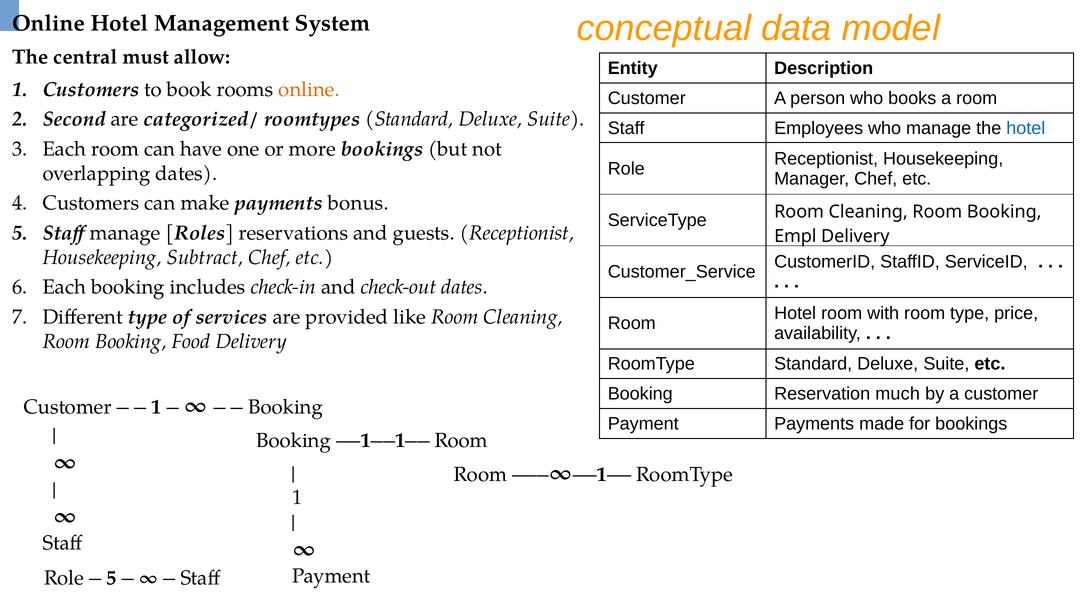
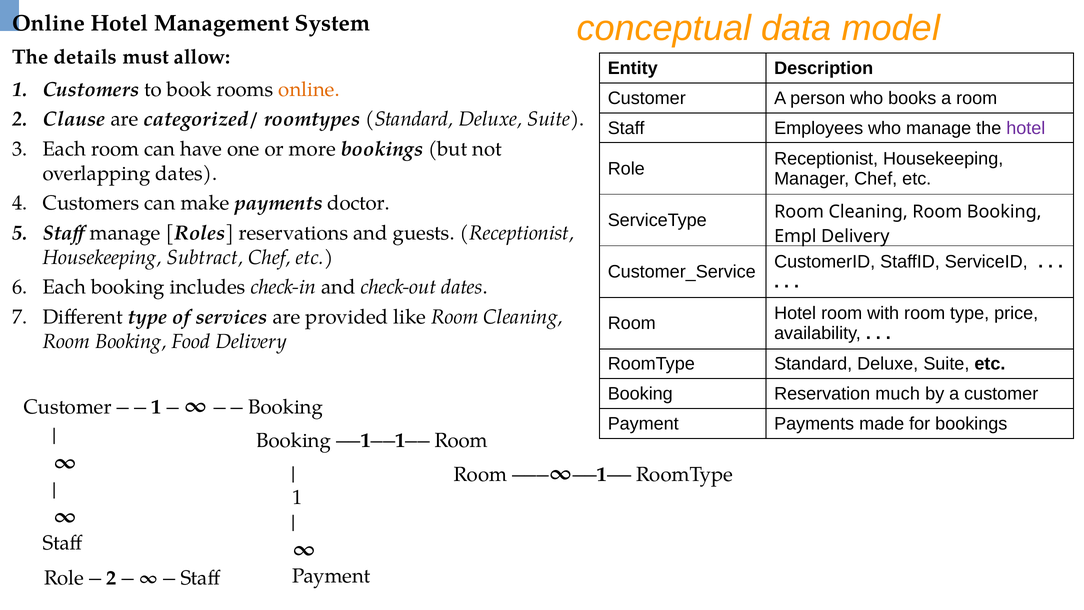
central: central -> details
Second: Second -> Clause
hotel at (1026, 128) colour: blue -> purple
bonus: bonus -> doctor
5 at (111, 578): 5 -> 2
